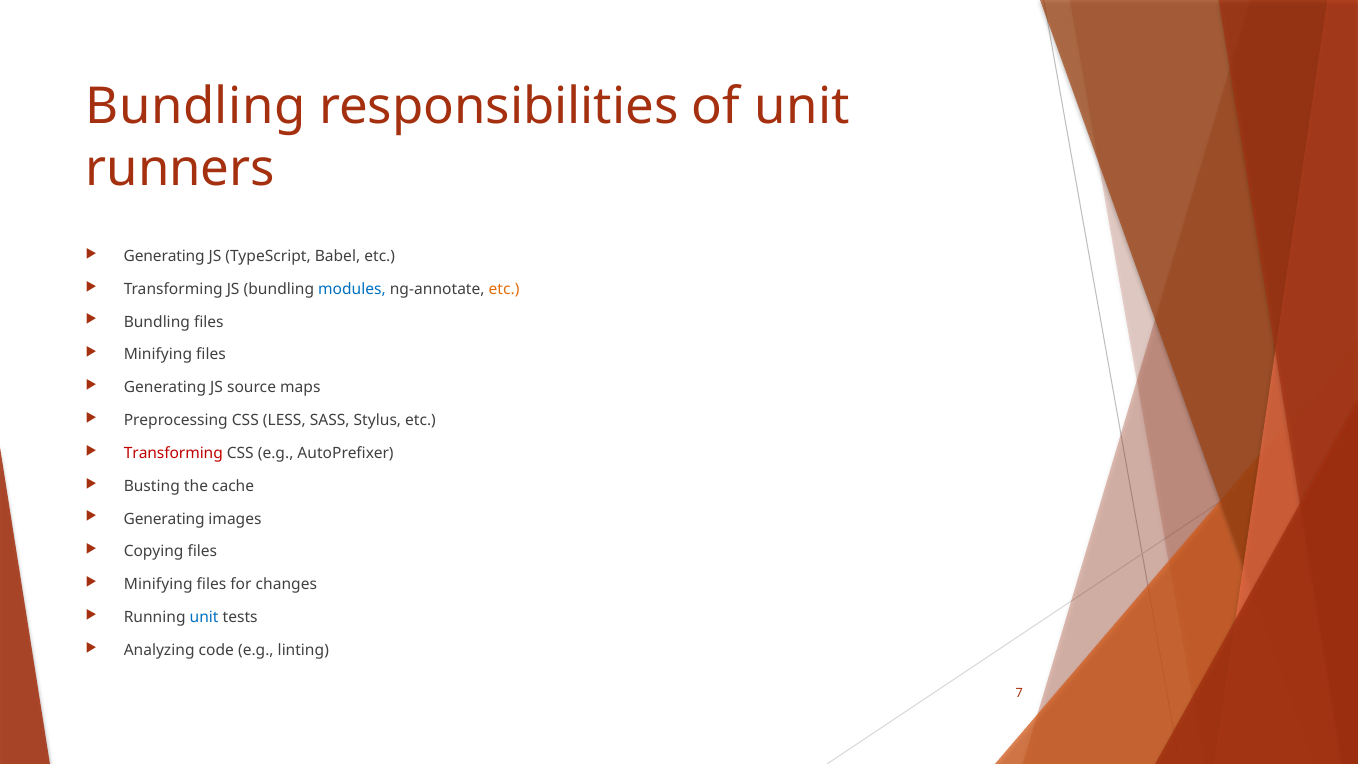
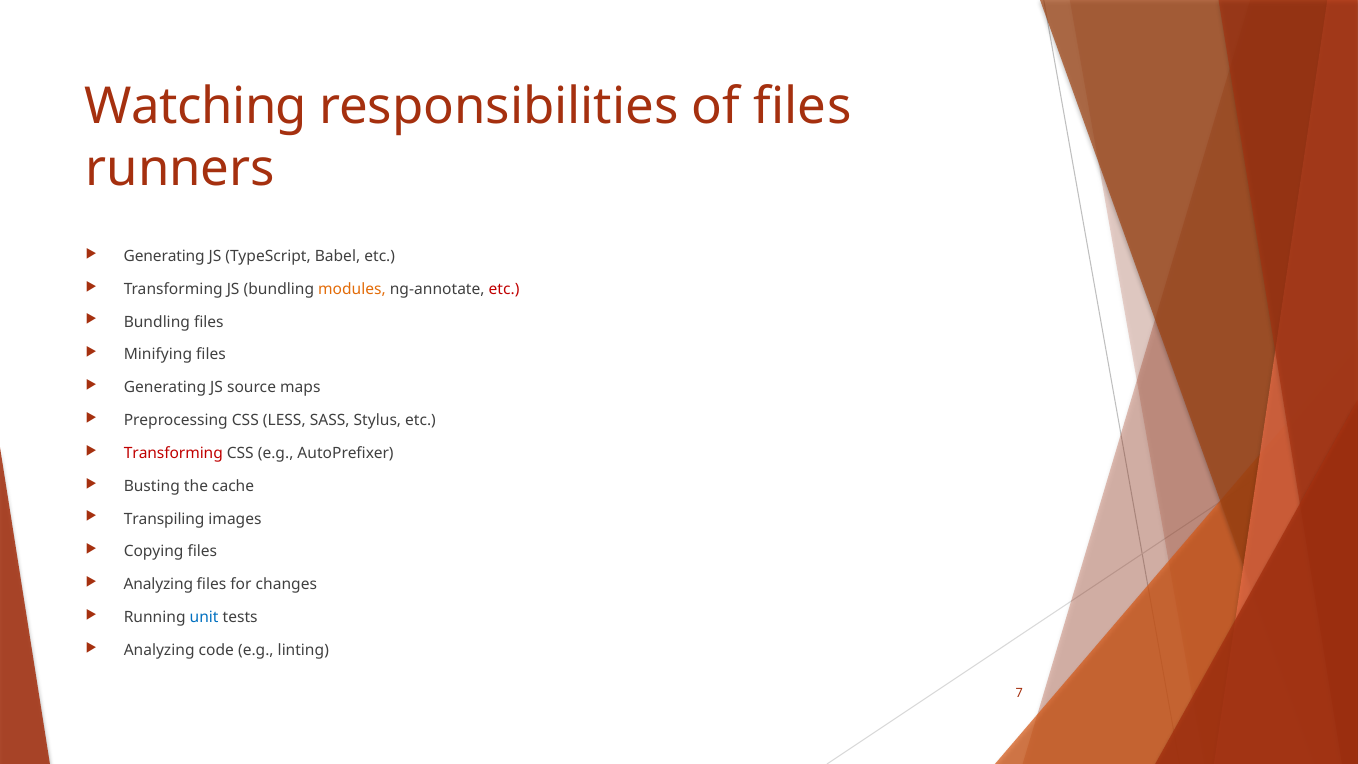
Bundling at (196, 107): Bundling -> Watching
of unit: unit -> files
modules colour: blue -> orange
etc at (504, 289) colour: orange -> red
Generating at (164, 519): Generating -> Transpiling
Minifying at (158, 585): Minifying -> Analyzing
